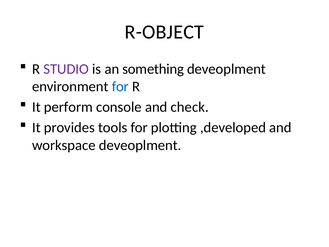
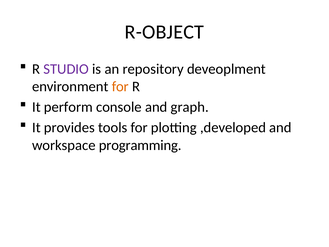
something: something -> repository
for at (120, 87) colour: blue -> orange
check: check -> graph
workspace deveoplment: deveoplment -> programming
